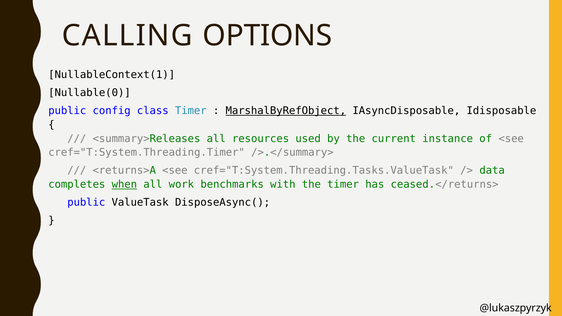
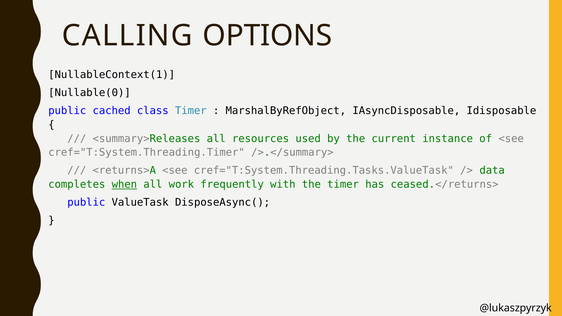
config: config -> cached
MarshalByRefObject underline: present -> none
benchmarks: benchmarks -> frequently
